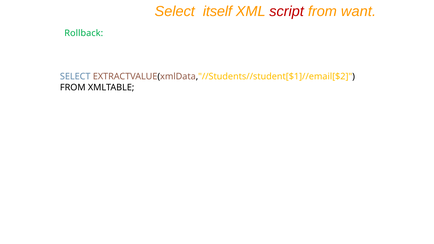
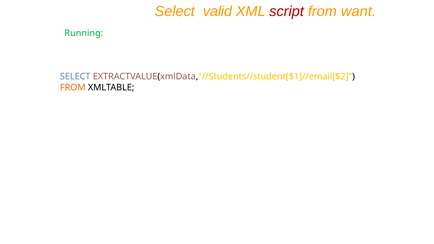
itself: itself -> valid
Rollback: Rollback -> Running
FROM at (73, 87) colour: black -> orange
